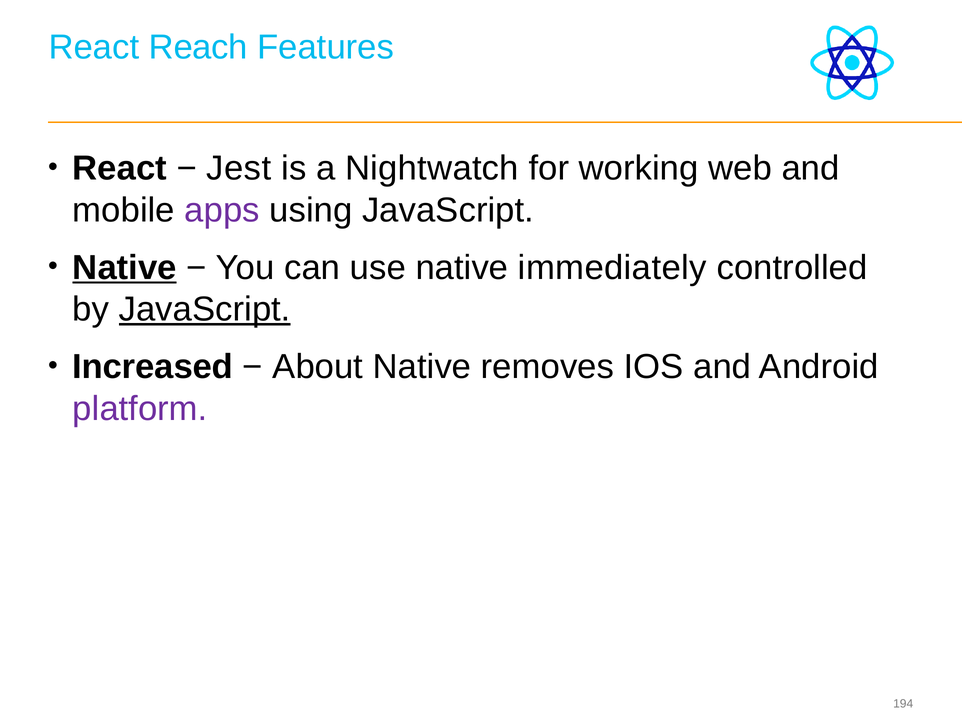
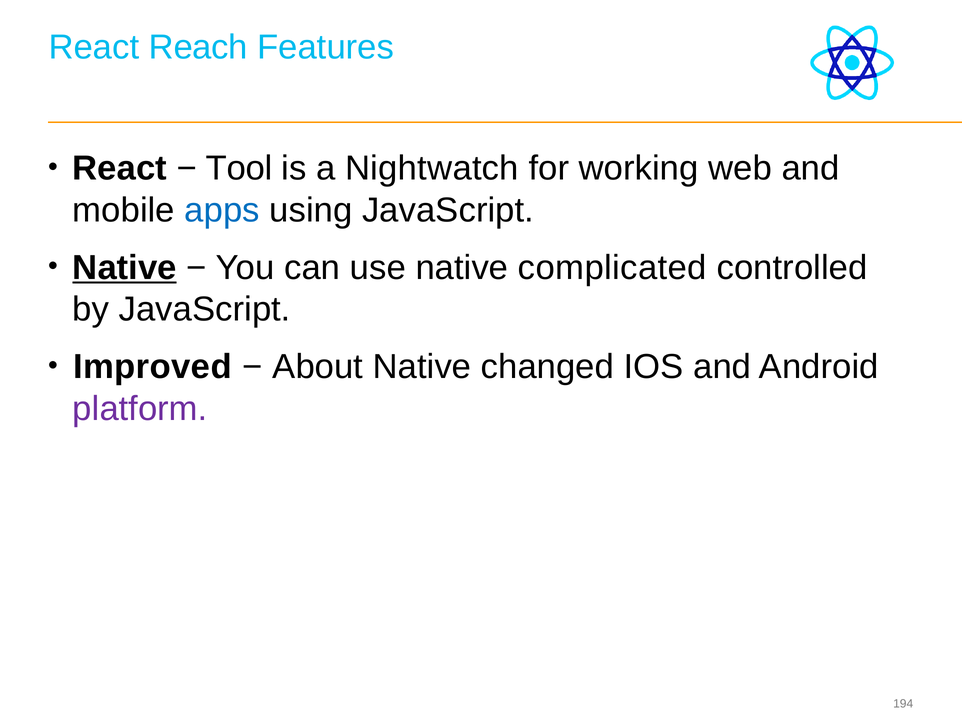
Jest: Jest -> Tool
apps colour: purple -> blue
immediately: immediately -> complicated
JavaScript at (205, 310) underline: present -> none
Increased: Increased -> Improved
removes: removes -> changed
